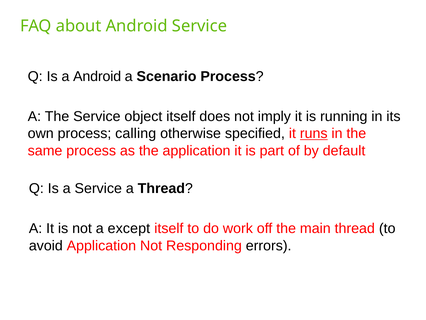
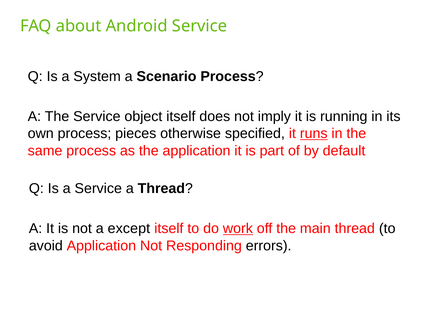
a Android: Android -> System
calling: calling -> pieces
work underline: none -> present
